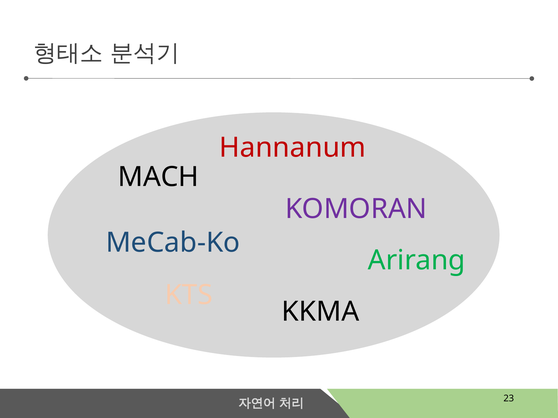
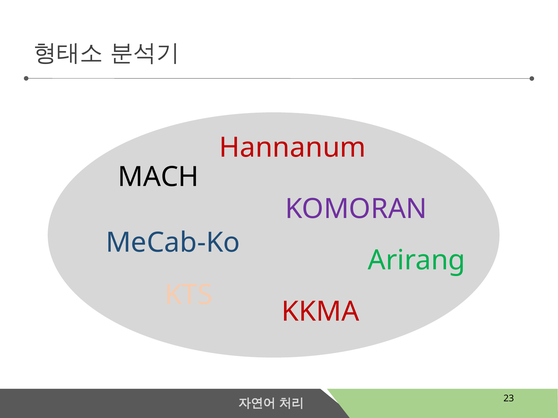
KKMA colour: black -> red
